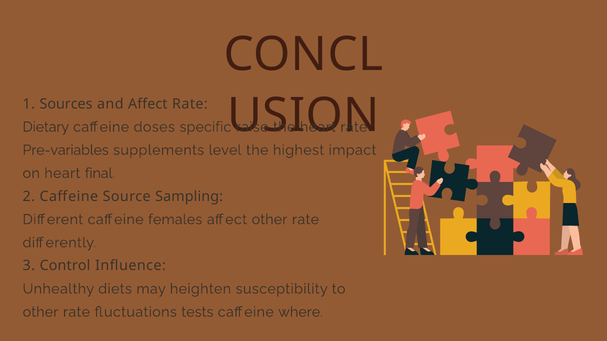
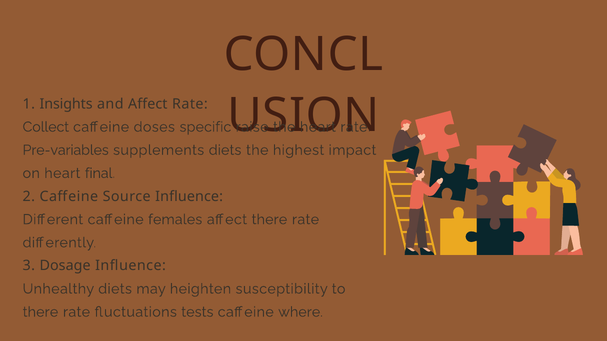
Sources: Sources -> Insights
Dietary: Dietary -> Collect
supplements level: level -> diets
Source Sampling: Sampling -> Influence
affect other: other -> there
Control: Control -> Dosage
other at (40, 312): other -> there
